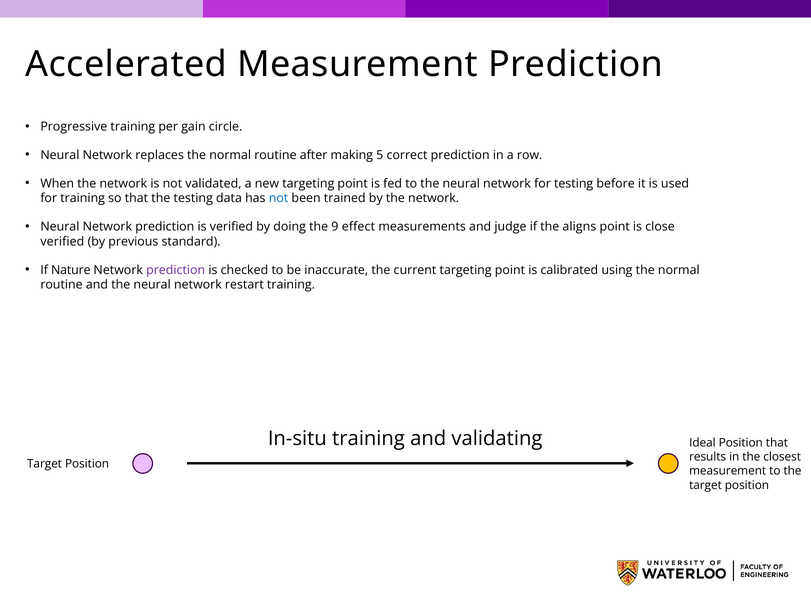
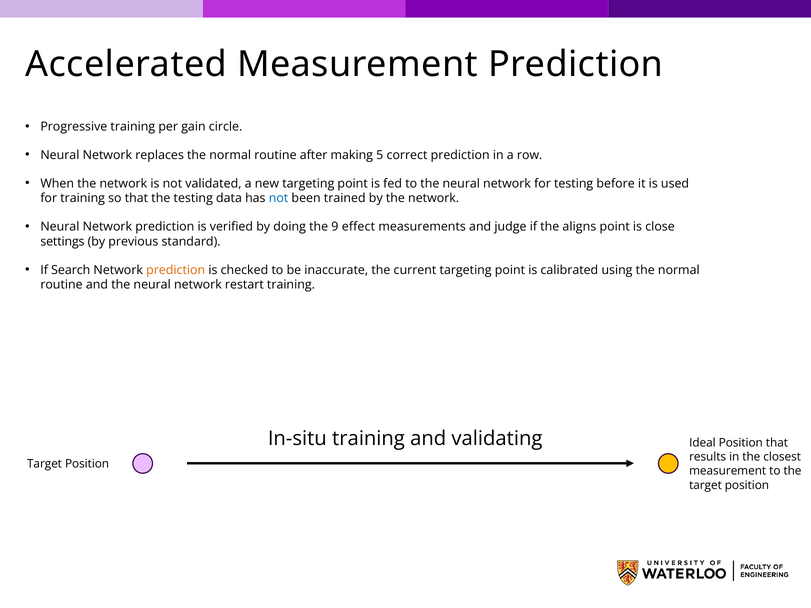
verified at (62, 242): verified -> settings
Nature: Nature -> Search
prediction at (176, 270) colour: purple -> orange
